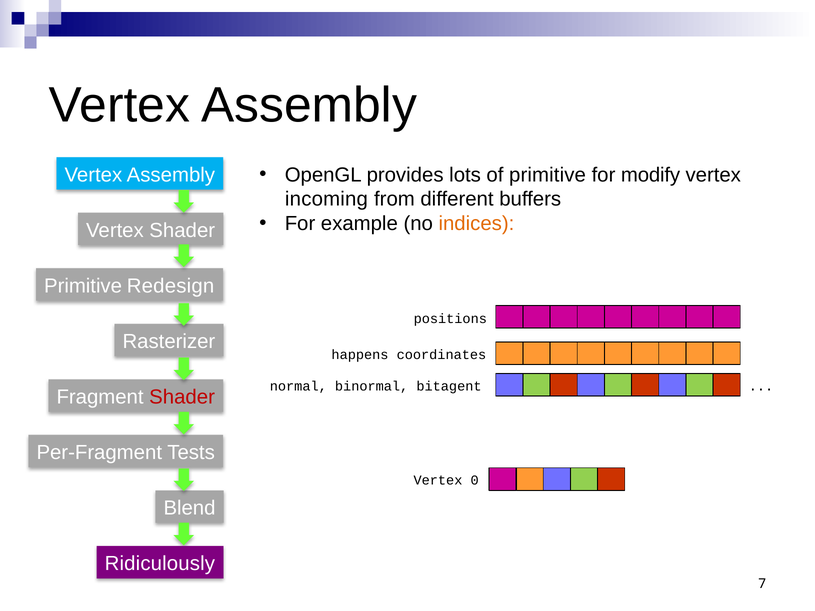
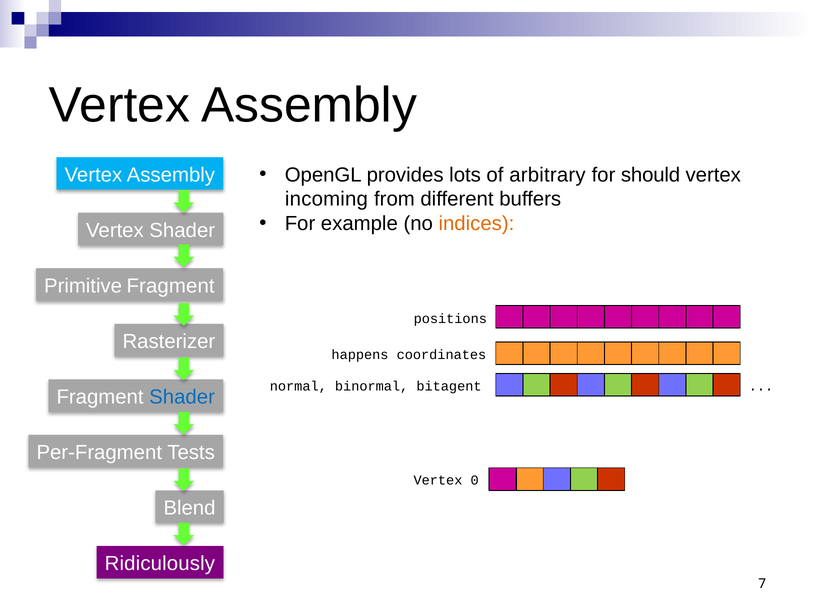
of primitive: primitive -> arbitrary
modify: modify -> should
Primitive Redesign: Redesign -> Fragment
Shader at (182, 397) colour: red -> blue
